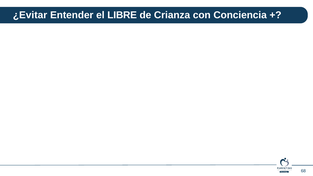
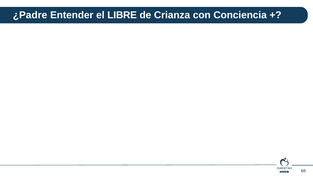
¿Evitar: ¿Evitar -> ¿Padre
